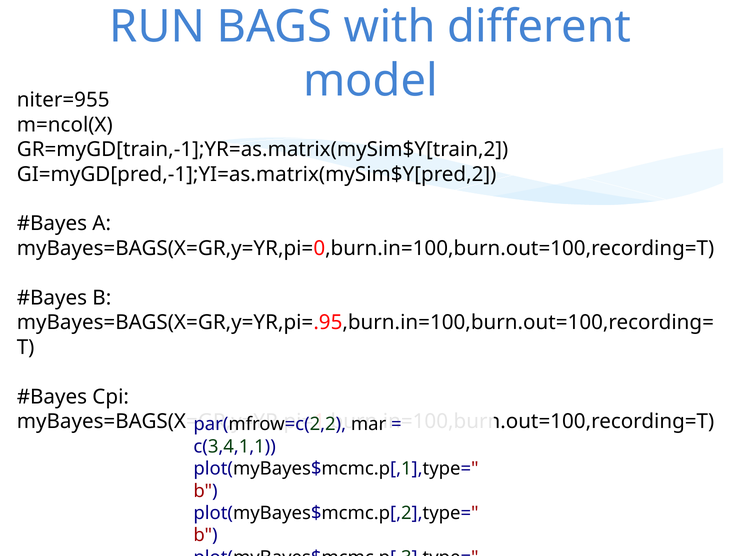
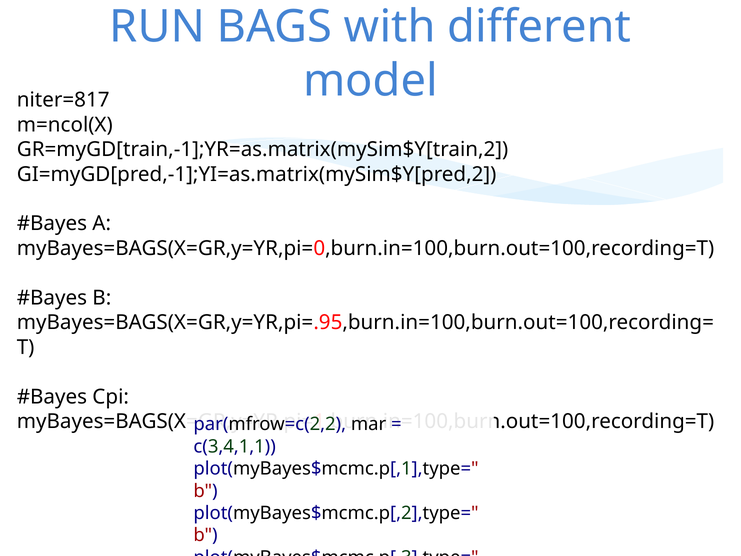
niter=955: niter=955 -> niter=817
